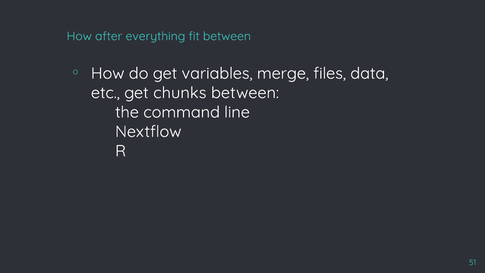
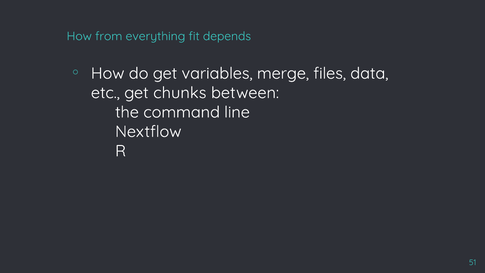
after: after -> from
fit between: between -> depends
